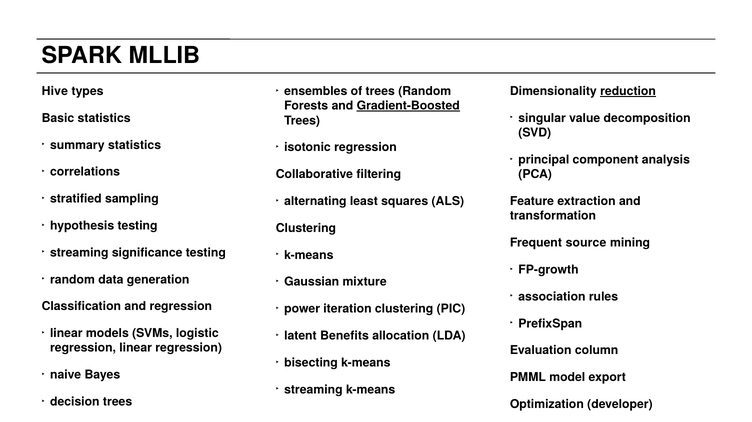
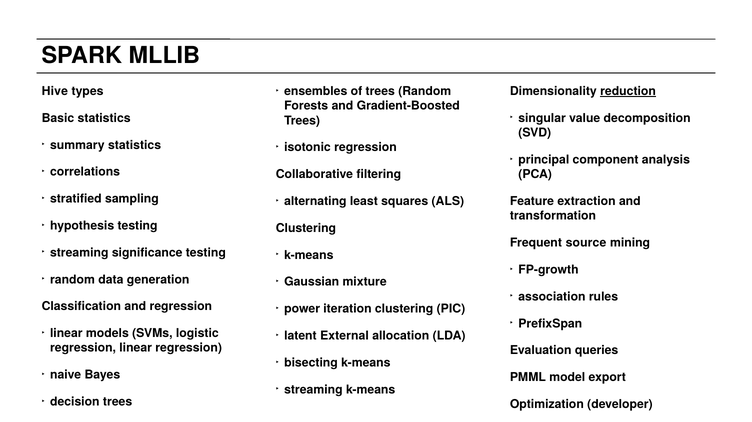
Gradient-Boosted underline: present -> none
Benefits: Benefits -> External
column: column -> queries
